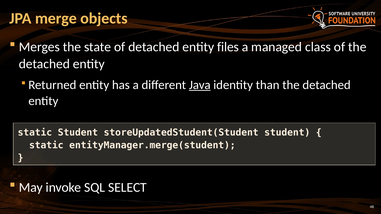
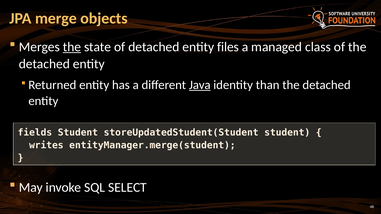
the at (72, 47) underline: none -> present
static at (35, 133): static -> fields
static at (46, 145): static -> writes
